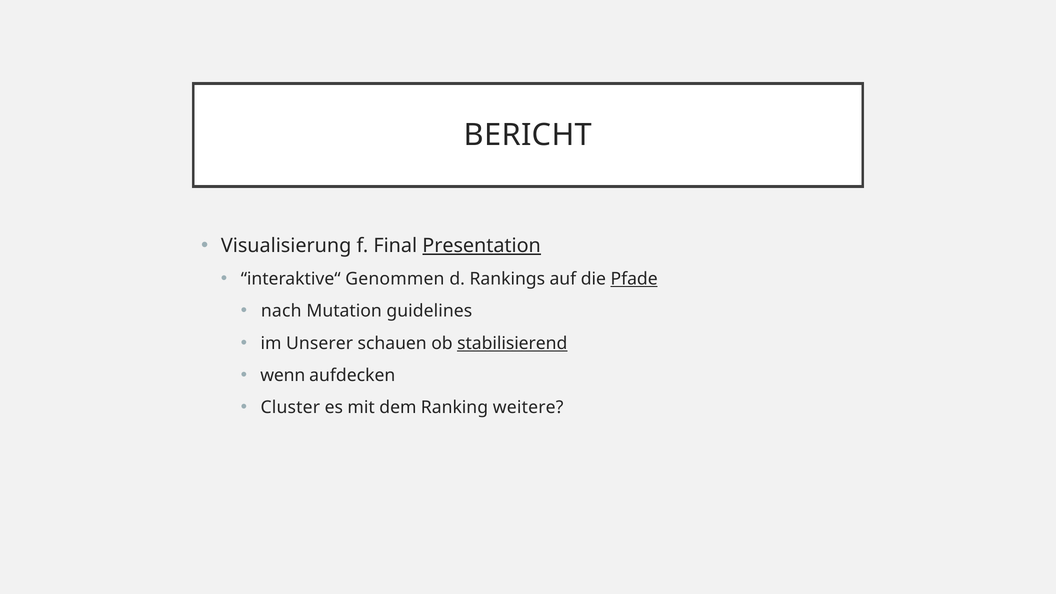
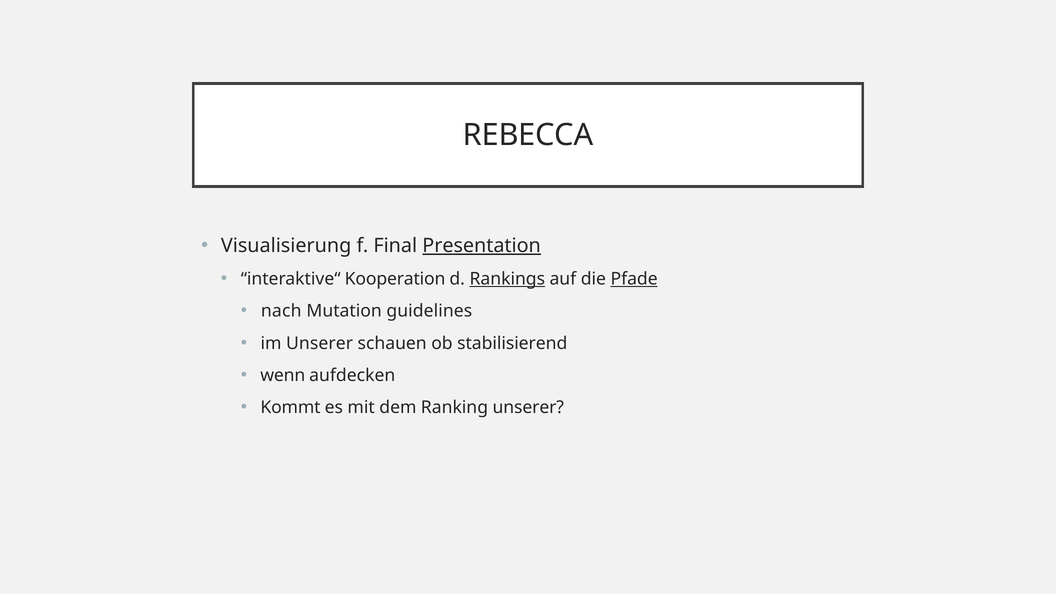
BERICHT: BERICHT -> REBECCA
Genommen: Genommen -> Kooperation
Rankings underline: none -> present
stabilisierend underline: present -> none
Cluster: Cluster -> Kommt
Ranking weitere: weitere -> unserer
